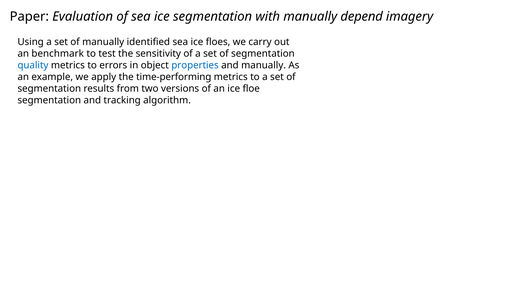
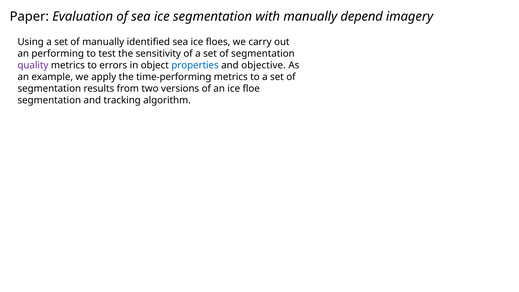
benchmark: benchmark -> performing
quality colour: blue -> purple
and manually: manually -> objective
